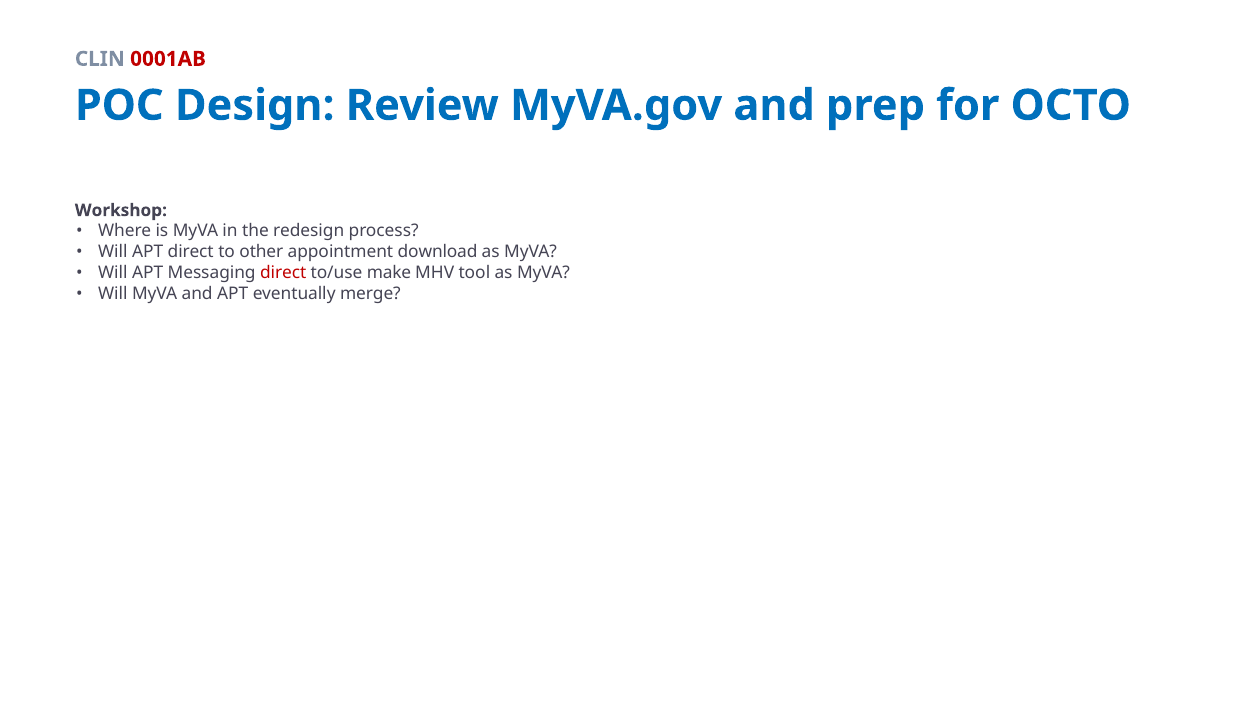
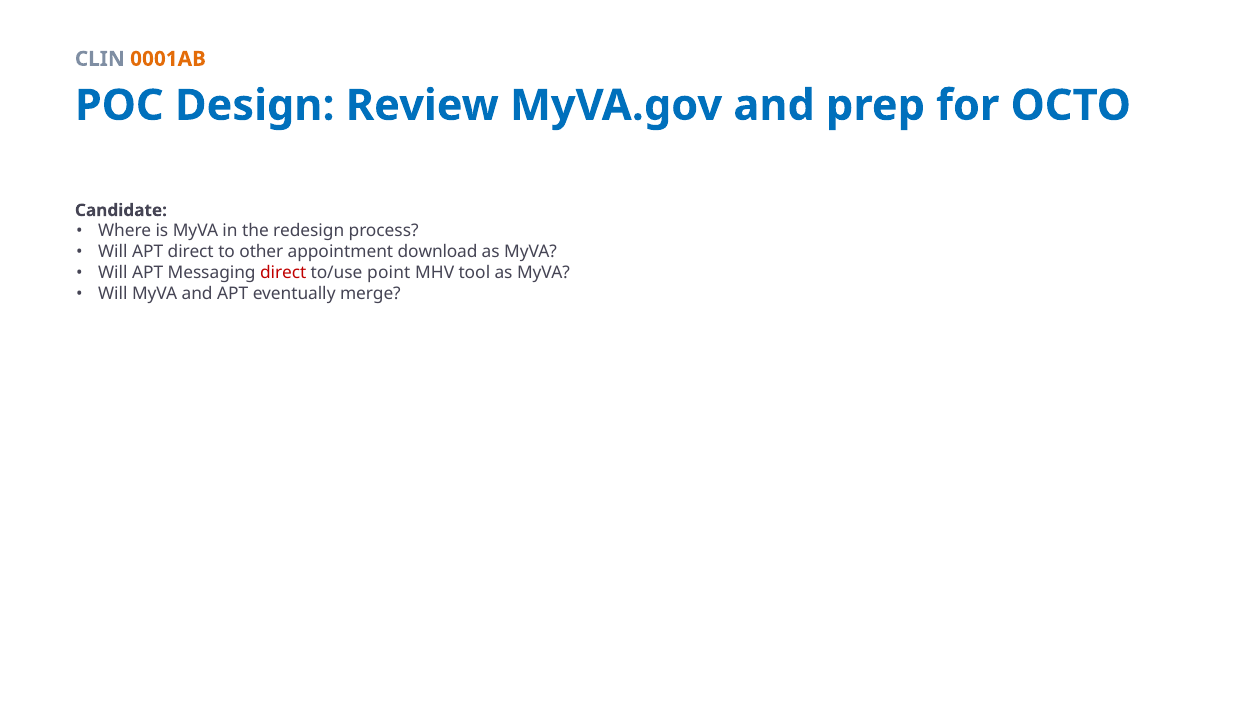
0001AB colour: red -> orange
Workshop: Workshop -> Candidate
make: make -> point
